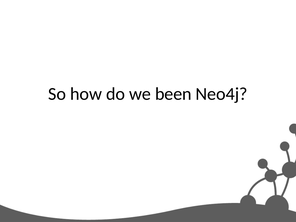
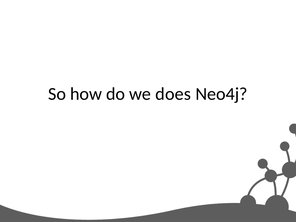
been: been -> does
